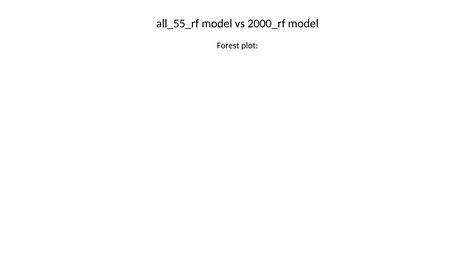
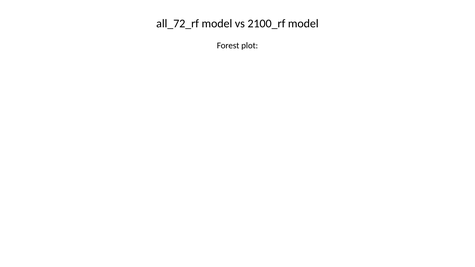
all_55_rf: all_55_rf -> all_72_rf
2000_rf: 2000_rf -> 2100_rf
